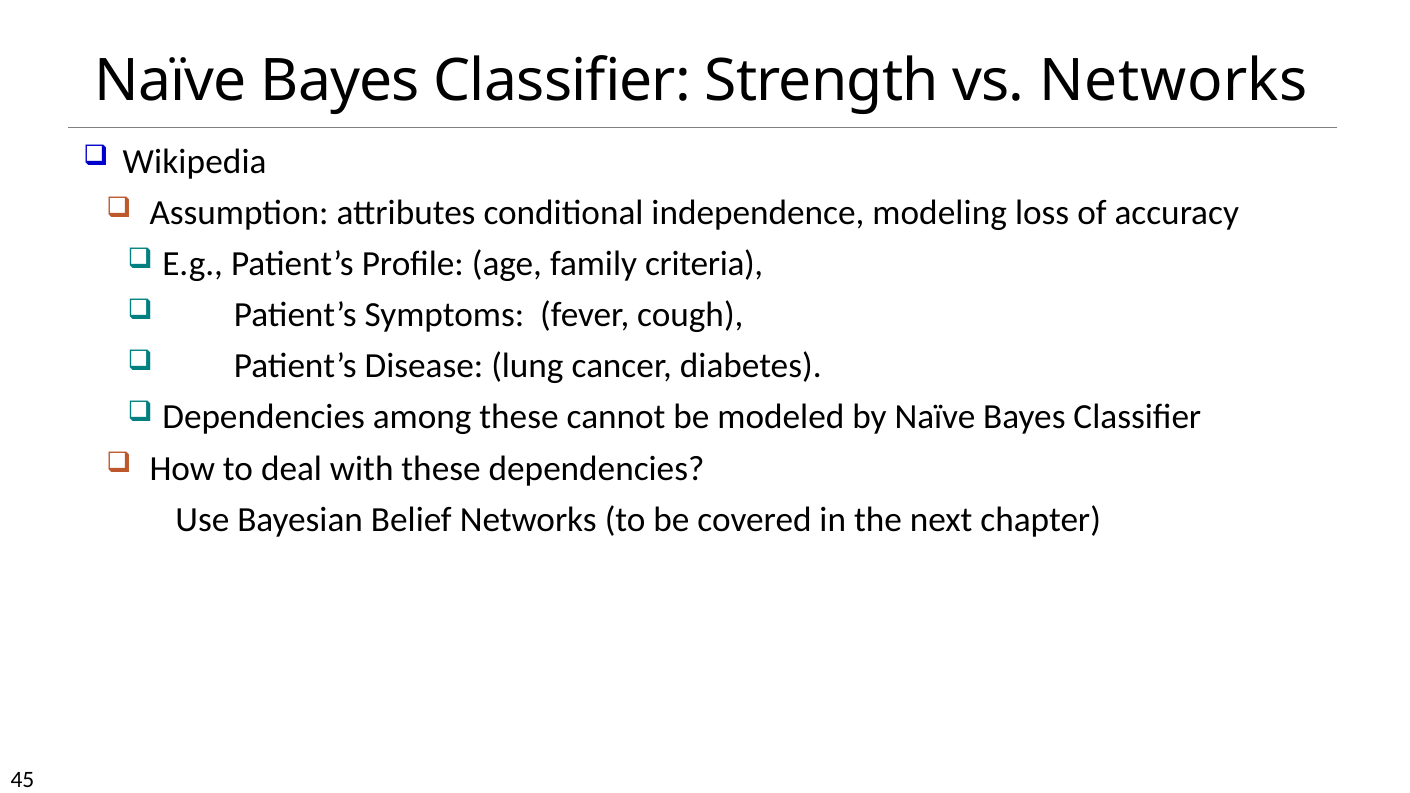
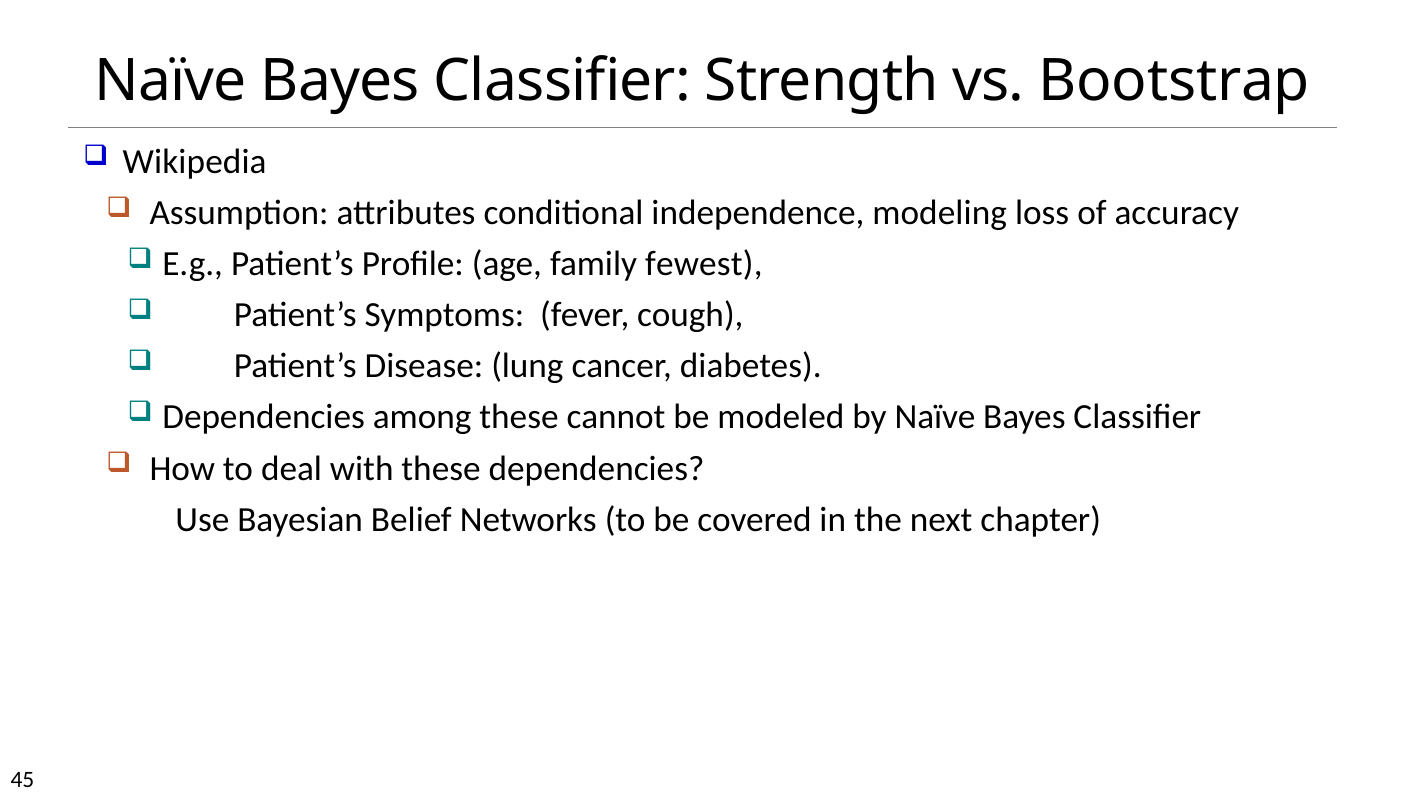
vs Networks: Networks -> Bootstrap
criteria: criteria -> fewest
